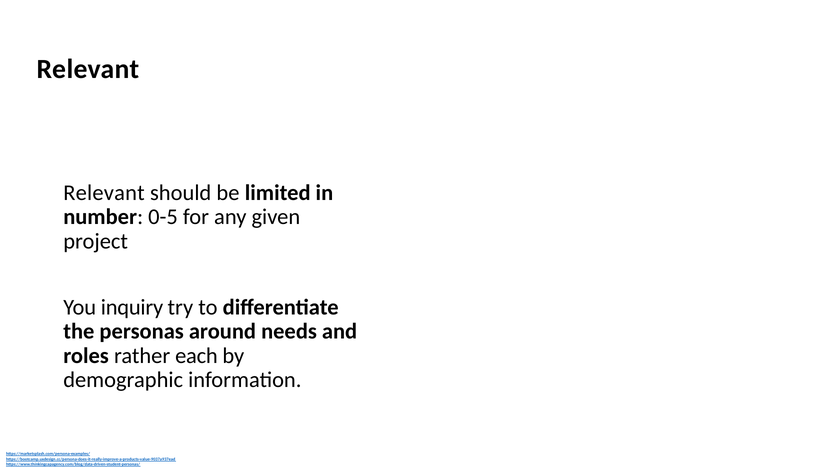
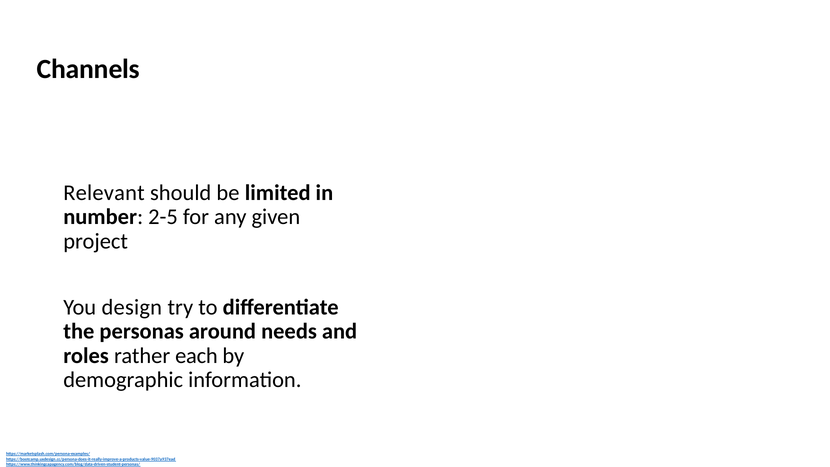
Relevant at (88, 69): Relevant -> Channels
0-5: 0-5 -> 2-5
inquiry: inquiry -> design
